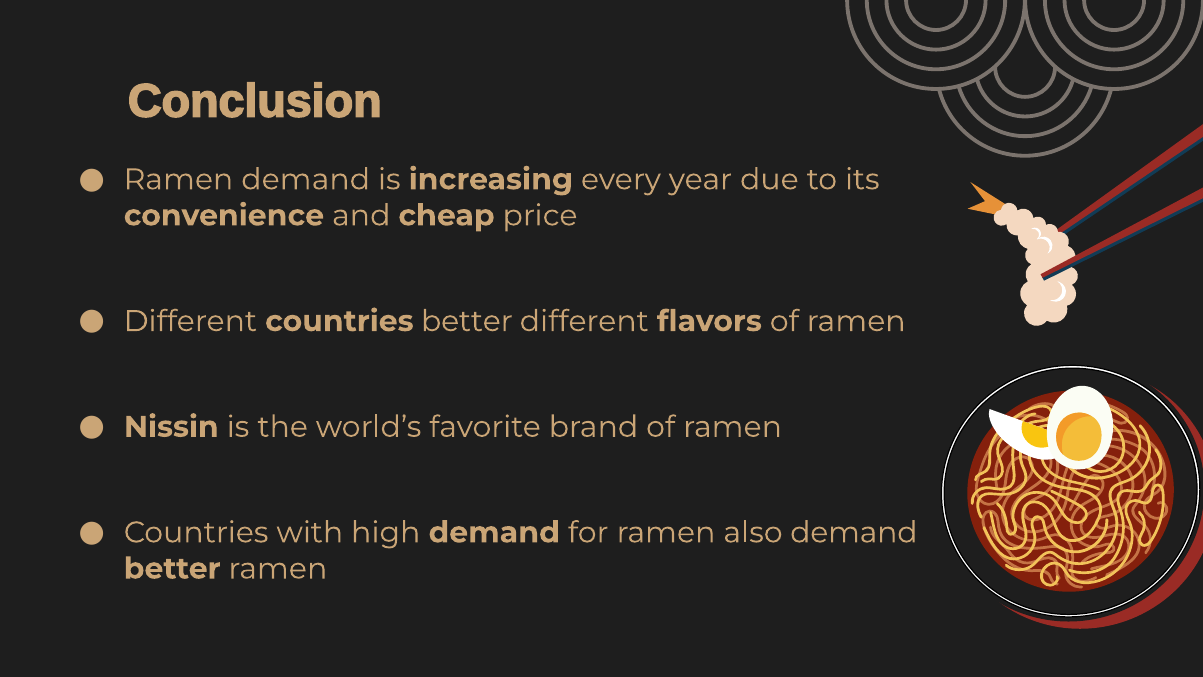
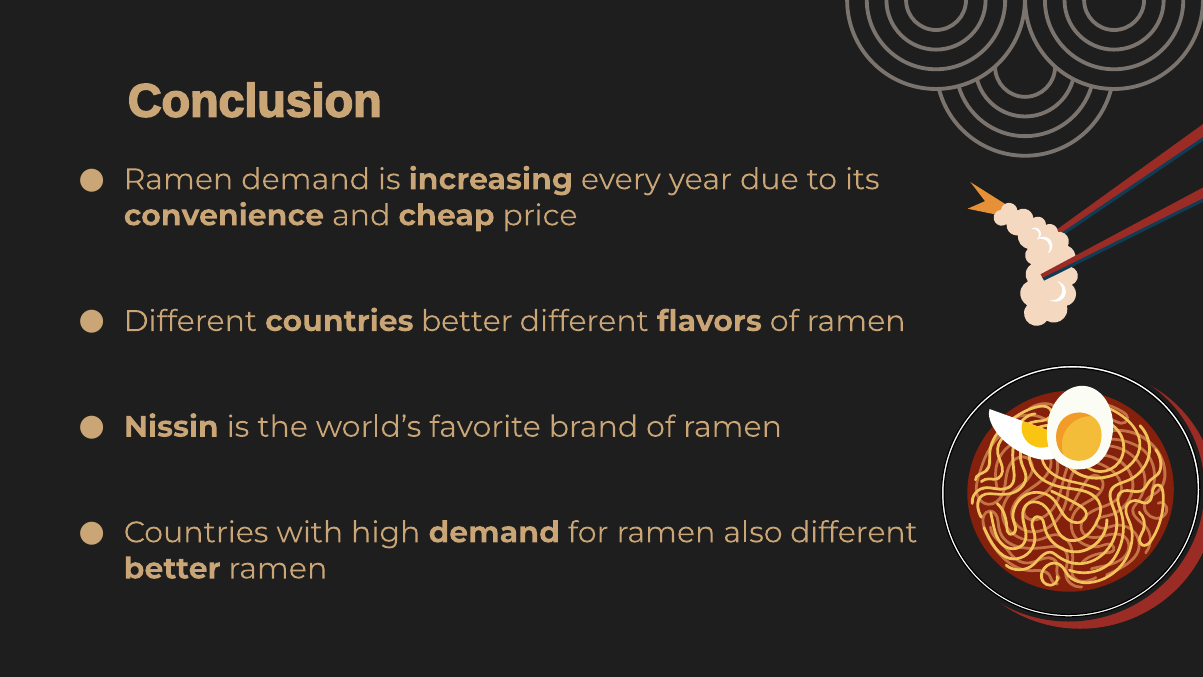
also demand: demand -> different
